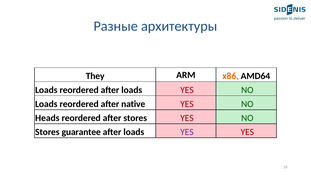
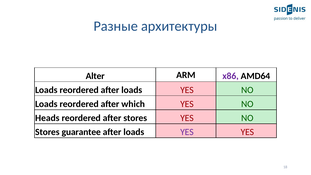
They: They -> Alter
x86 colour: orange -> purple
native: native -> which
